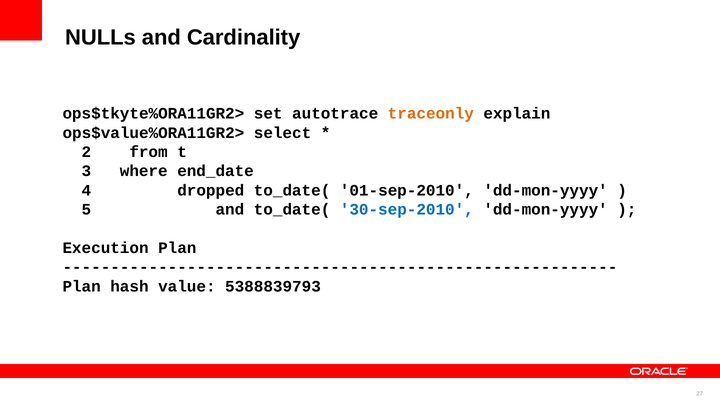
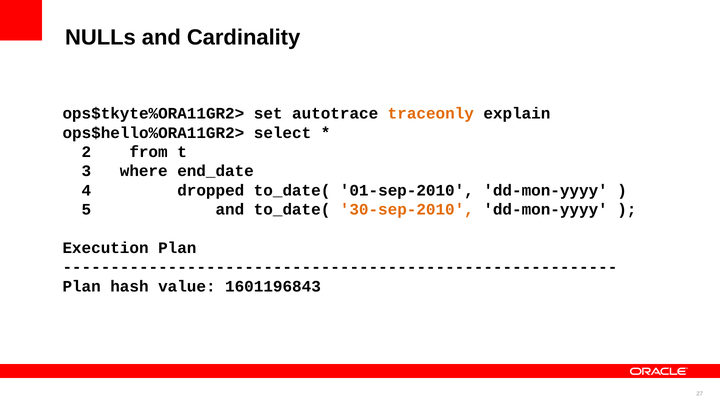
ops$value%ORA11GR2>: ops$value%ORA11GR2> -> ops$hello%ORA11GR2>
30-sep-2010 colour: blue -> orange
5388839793: 5388839793 -> 1601196843
